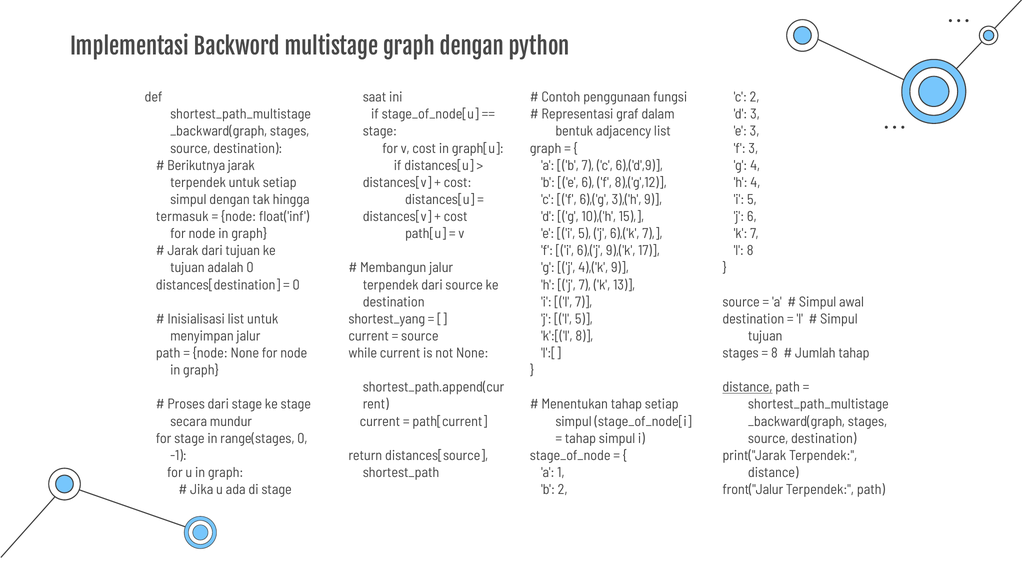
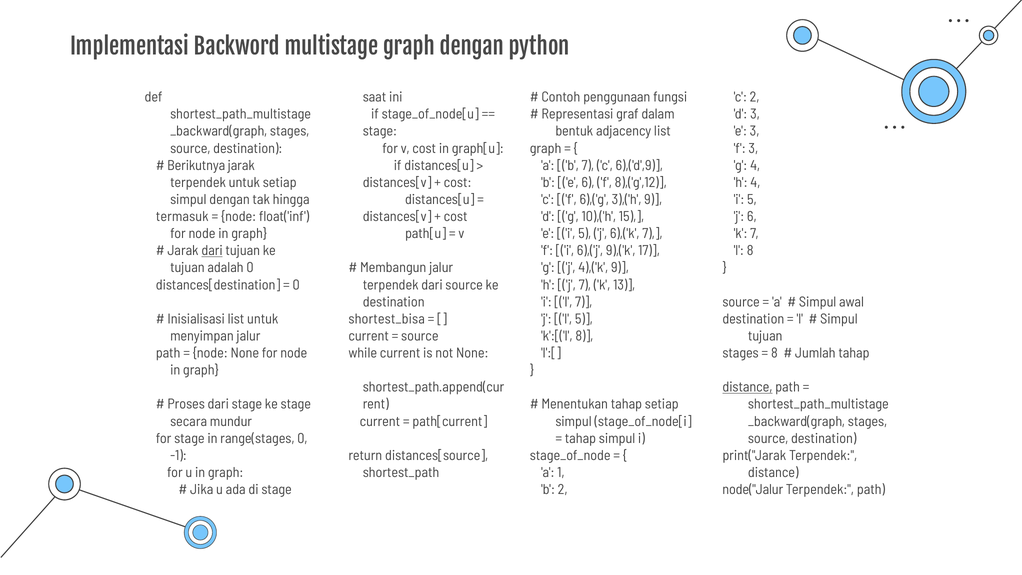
dari at (212, 251) underline: none -> present
shortest_yang: shortest_yang -> shortest_bisa
front("Jalur: front("Jalur -> node("Jalur
